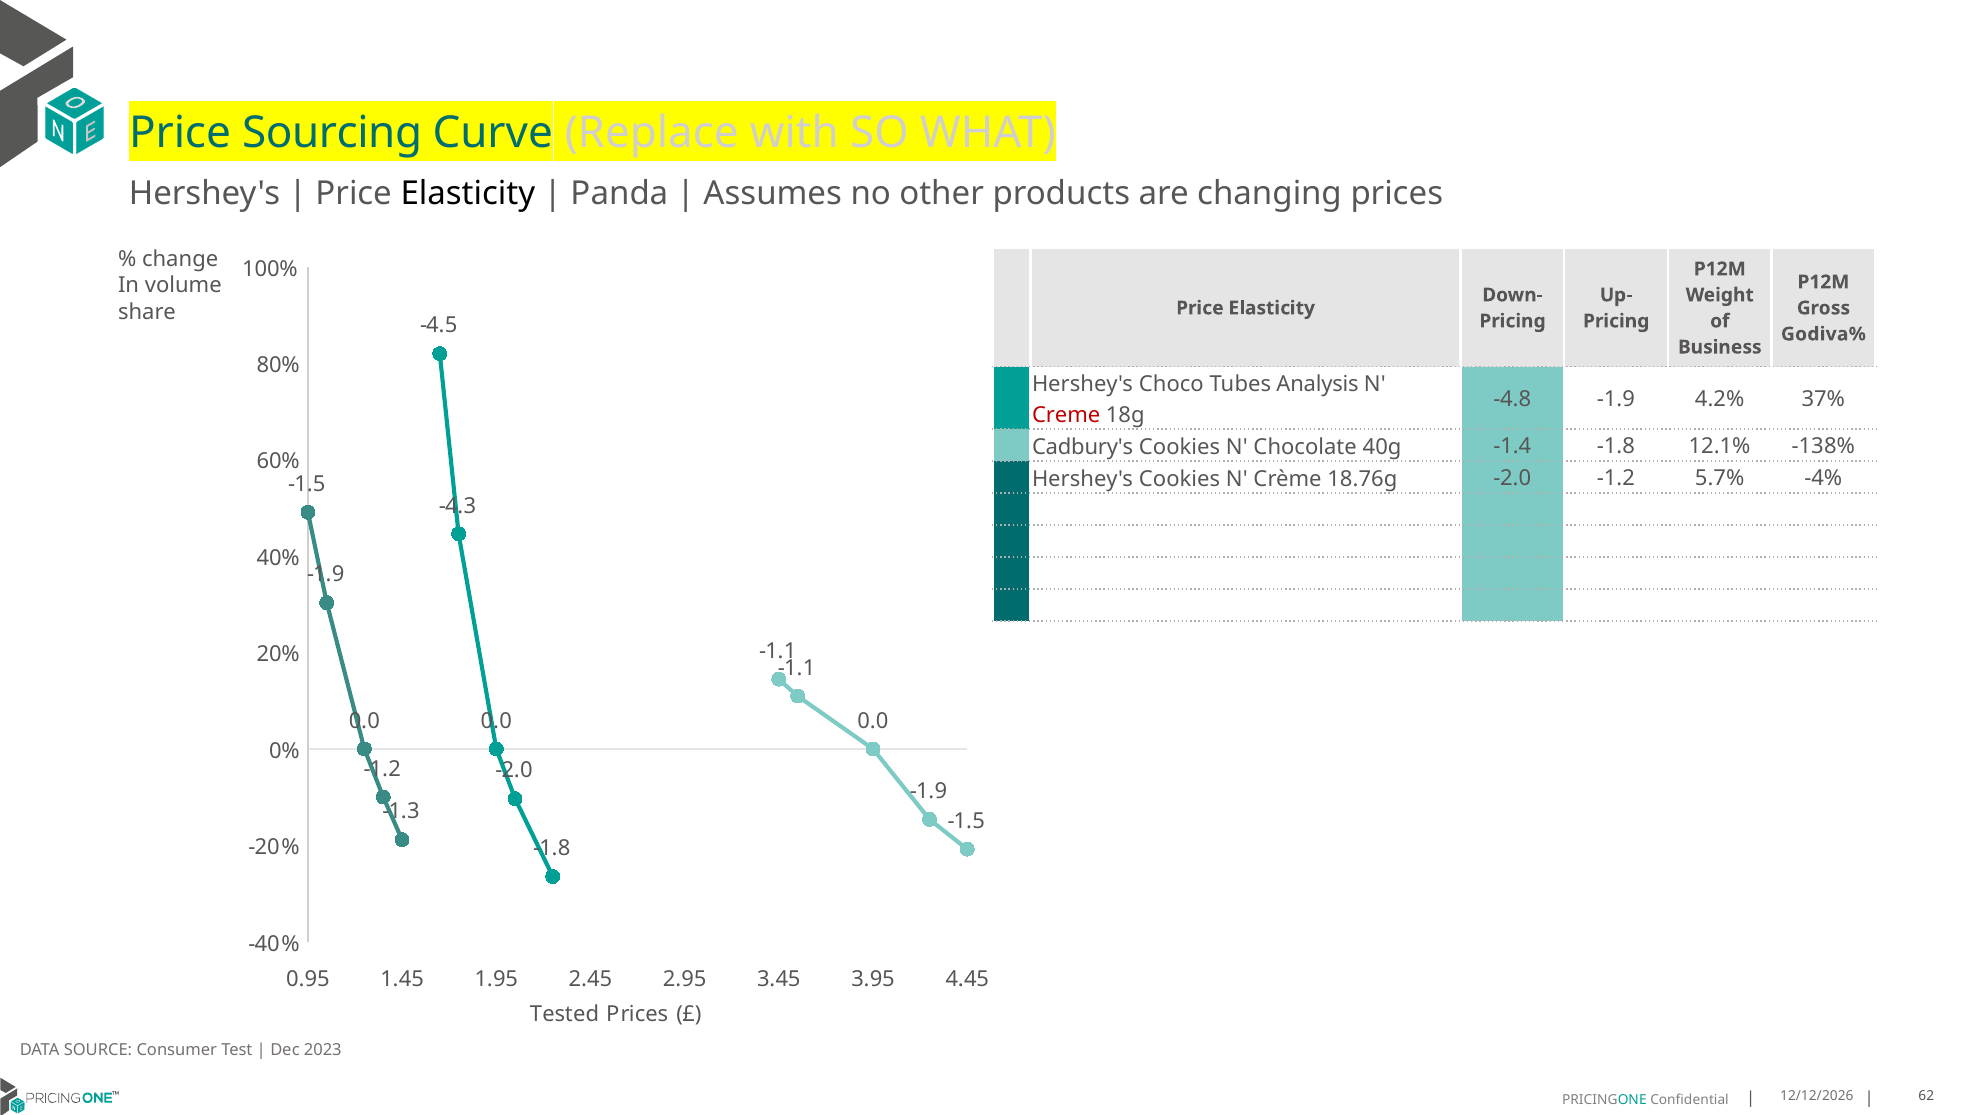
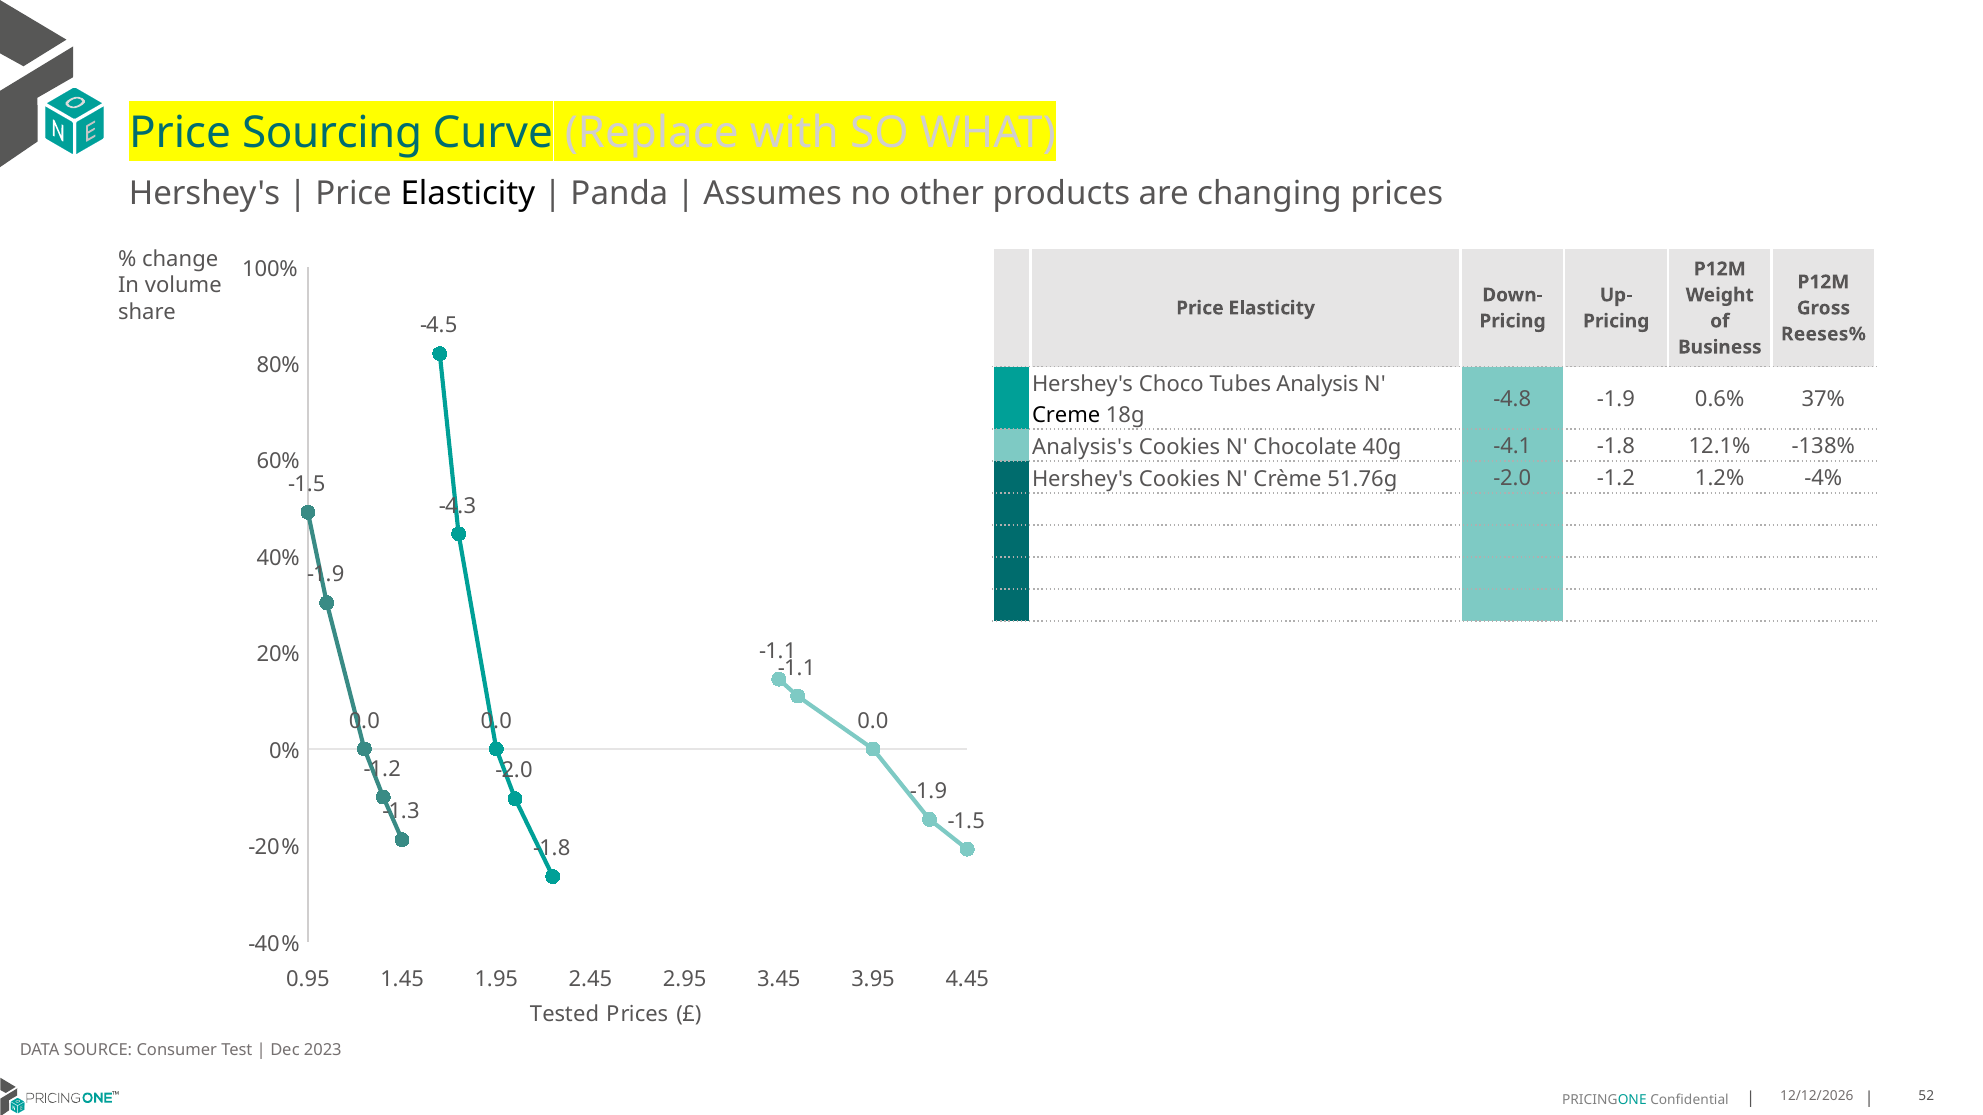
Godiva%: Godiva% -> Reeses%
4.2%: 4.2% -> 0.6%
Creme colour: red -> black
Cadbury's: Cadbury's -> Analysis's
-1.4: -1.4 -> -4.1
18.76g: 18.76g -> 51.76g
5.7%: 5.7% -> 1.2%
62: 62 -> 52
